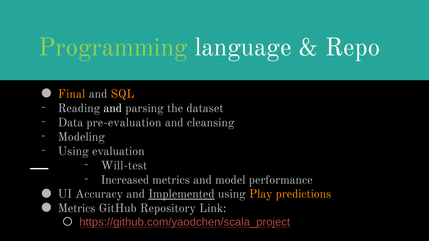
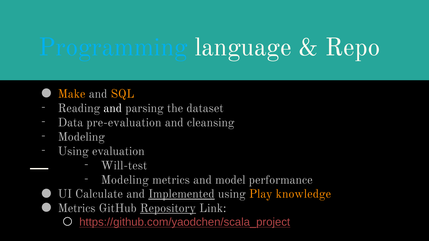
Programming colour: light green -> light blue
Final: Final -> Make
Increased at (125, 180): Increased -> Modeling
Accuracy: Accuracy -> Calculate
predictions: predictions -> knowledge
Repository underline: none -> present
